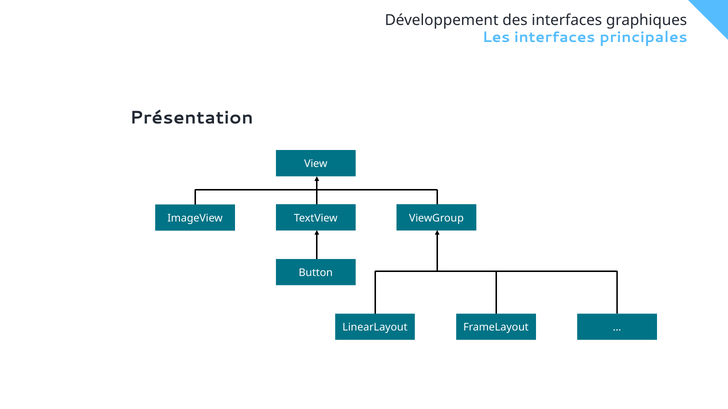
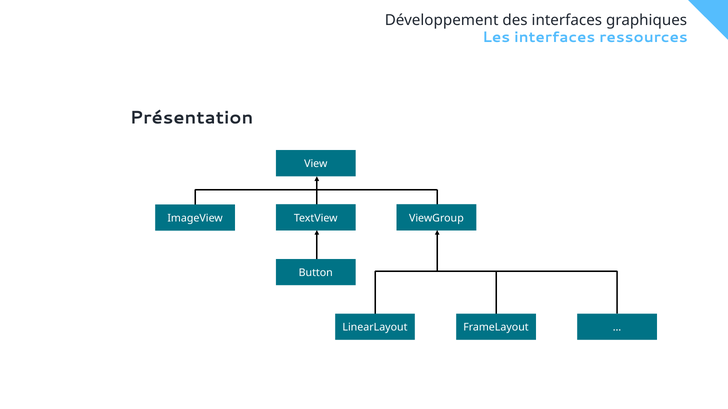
principales: principales -> ressources
